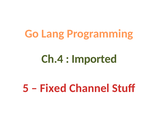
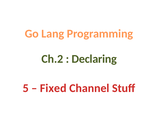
Ch.4: Ch.4 -> Ch.2
Imported: Imported -> Declaring
